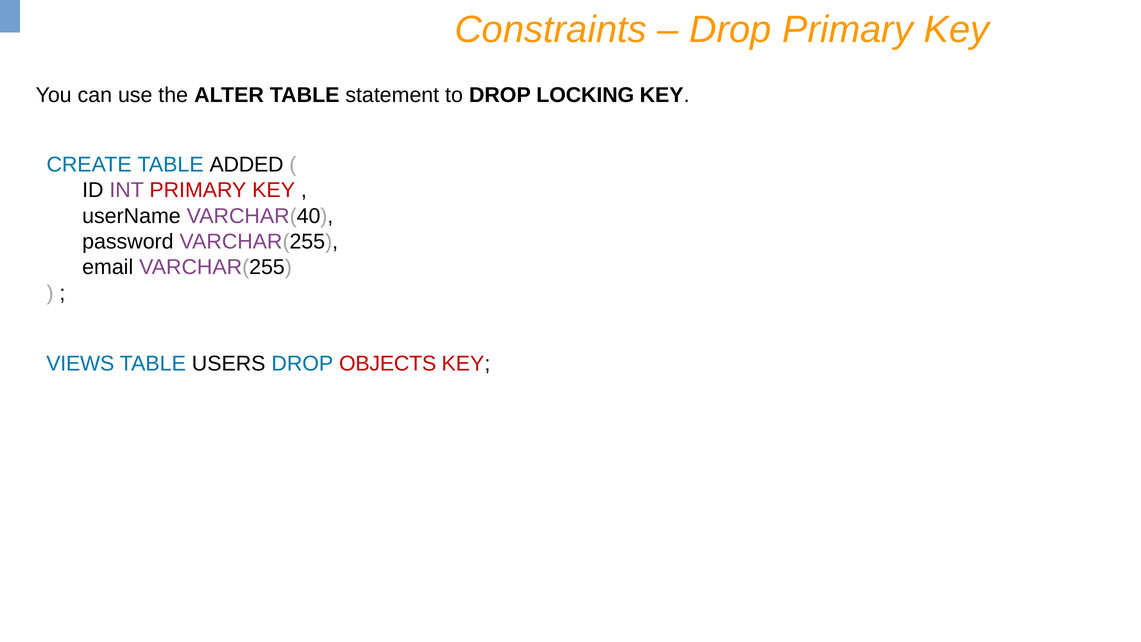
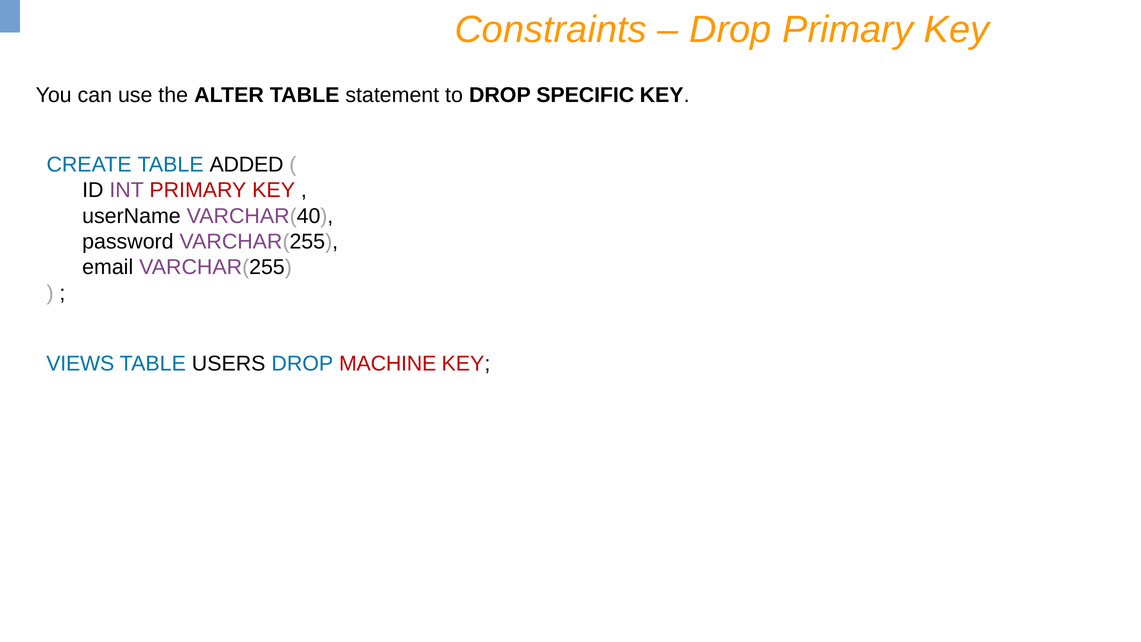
LOCKING: LOCKING -> SPECIFIC
OBJECTS: OBJECTS -> MACHINE
